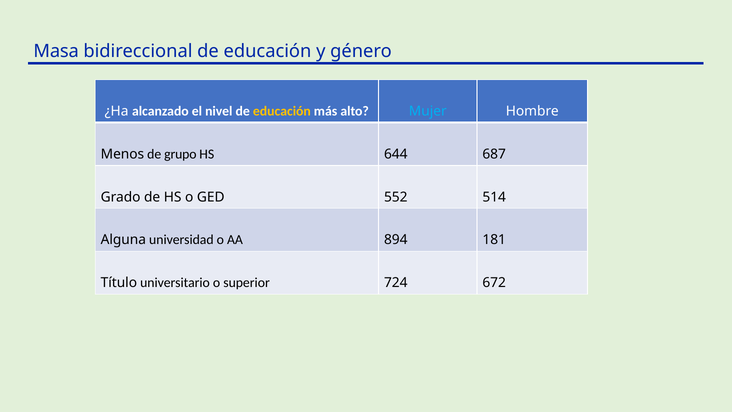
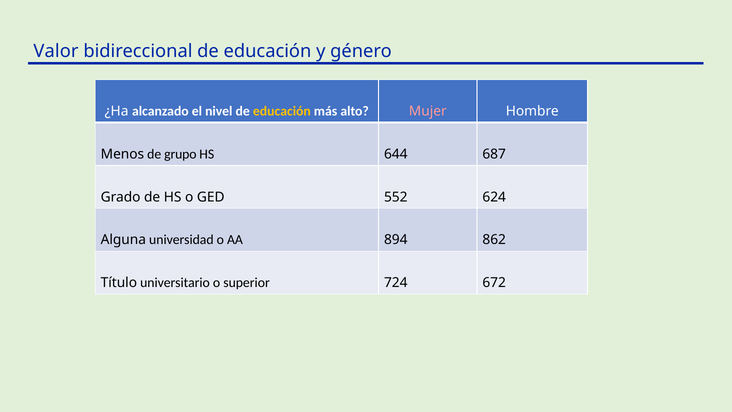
Masa: Masa -> Valor
Mujer colour: light blue -> pink
514: 514 -> 624
181: 181 -> 862
